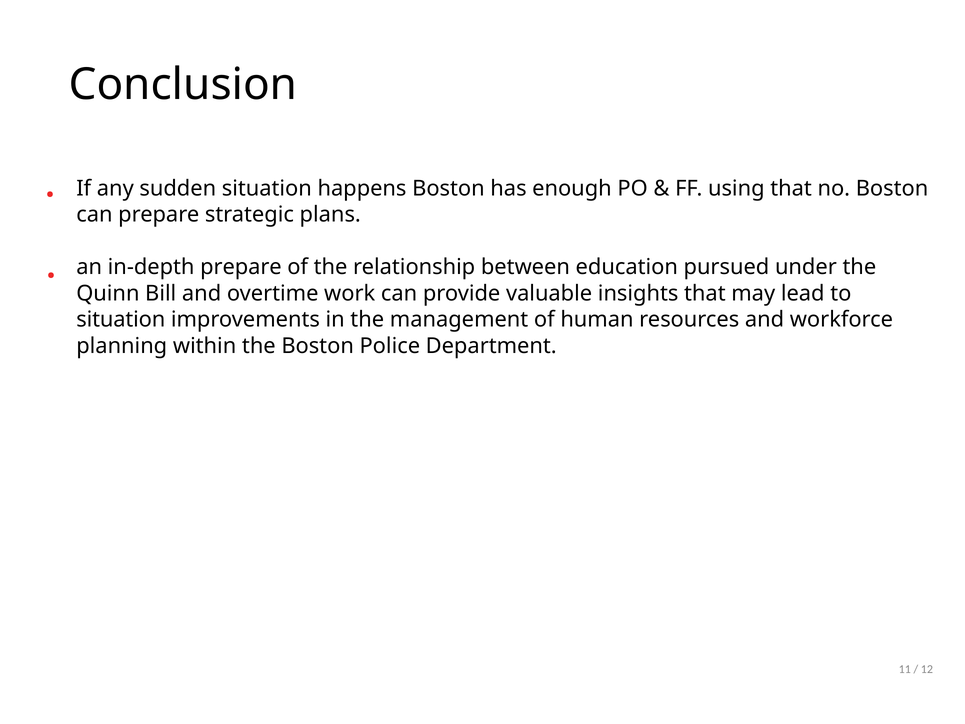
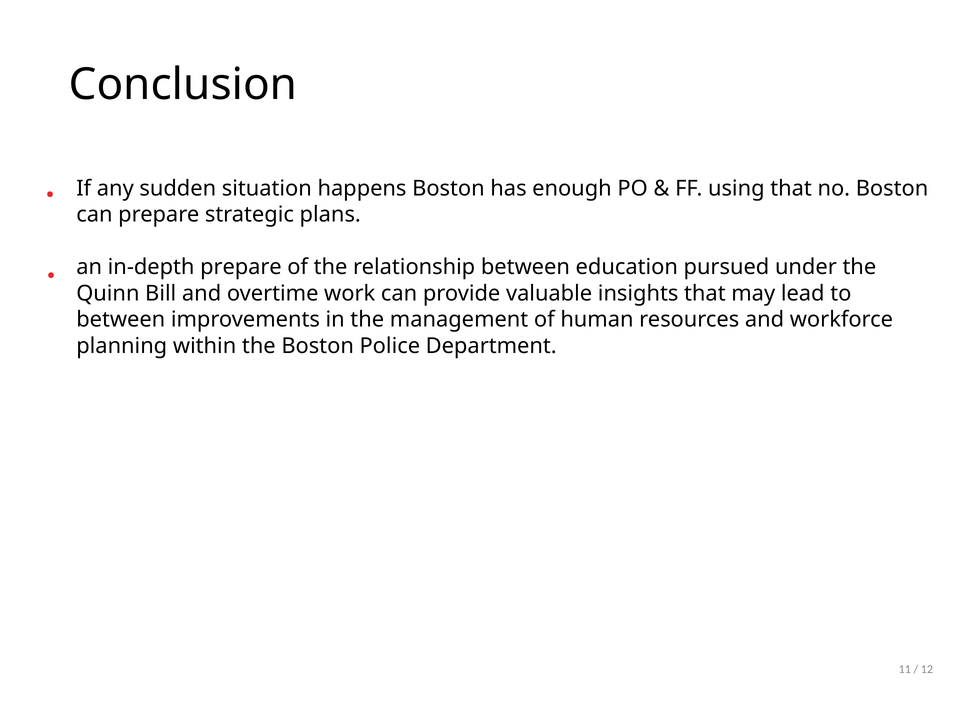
situation at (121, 320): situation -> between
